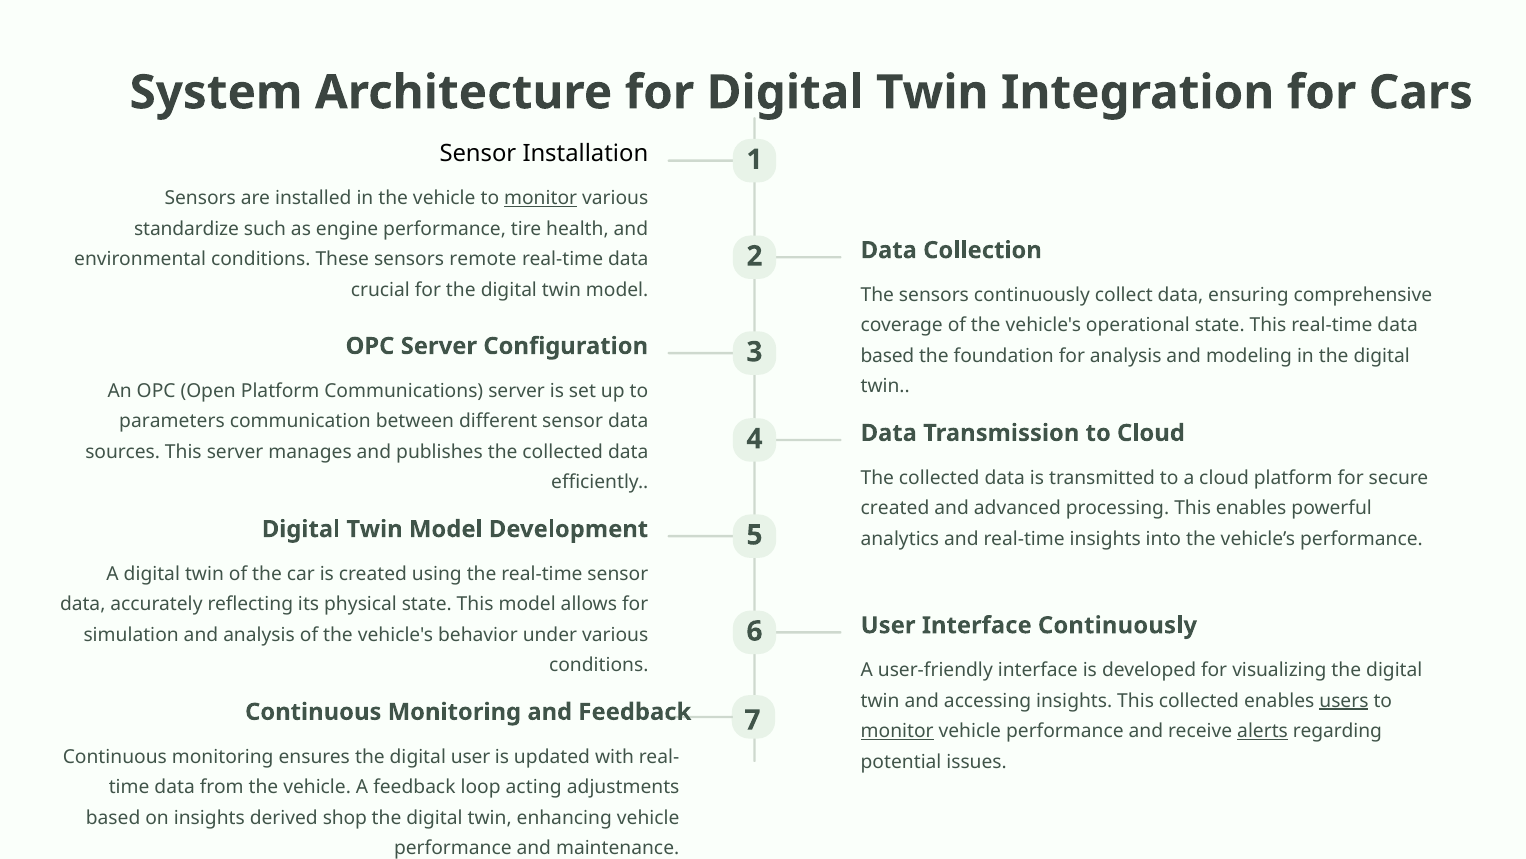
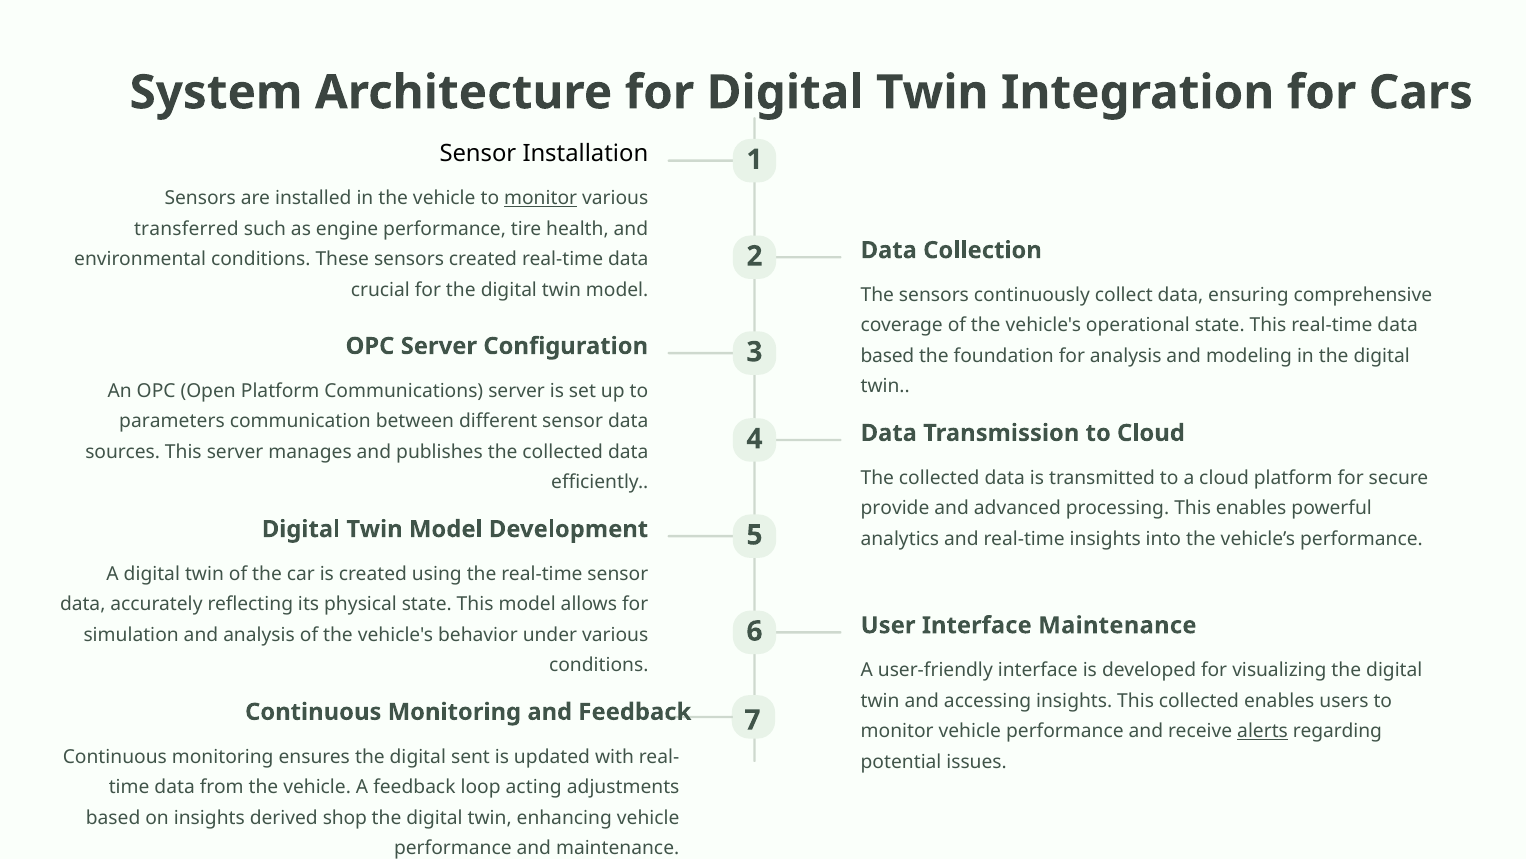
standardize: standardize -> transferred
sensors remote: remote -> created
created at (895, 508): created -> provide
Interface Continuously: Continuously -> Maintenance
users underline: present -> none
monitor at (897, 731) underline: present -> none
digital user: user -> sent
